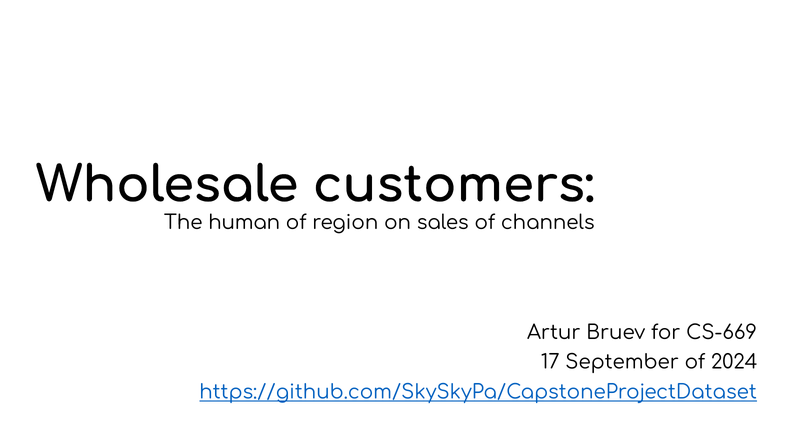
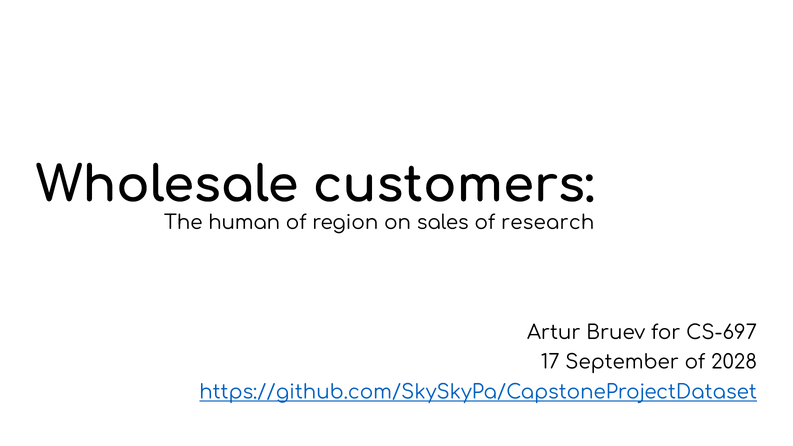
channels: channels -> research
CS-669: CS-669 -> CS-697
2024: 2024 -> 2028
